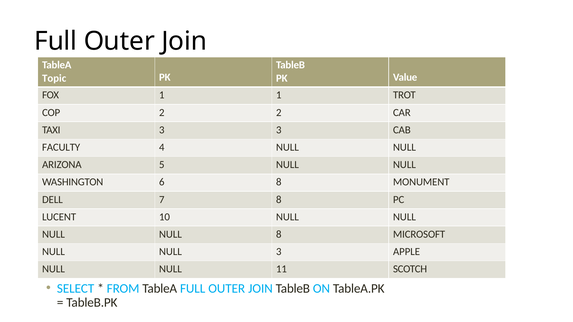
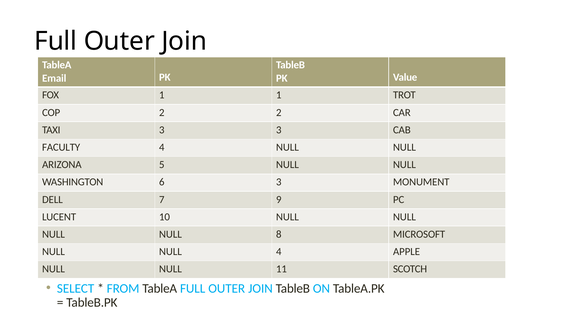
Topic: Topic -> Email
6 8: 8 -> 3
7 8: 8 -> 9
NULL 3: 3 -> 4
